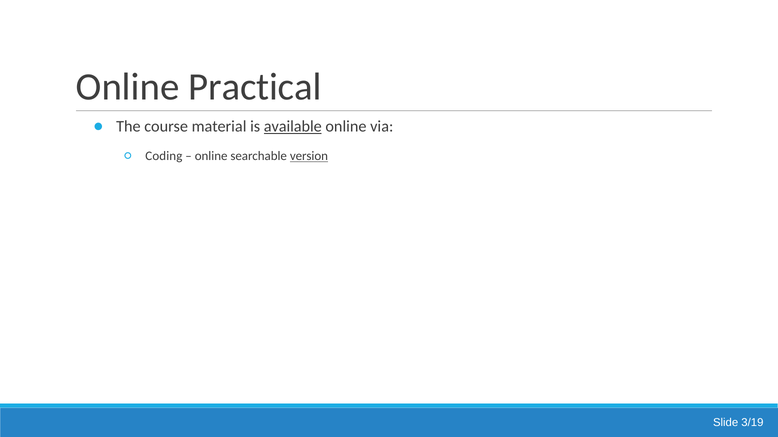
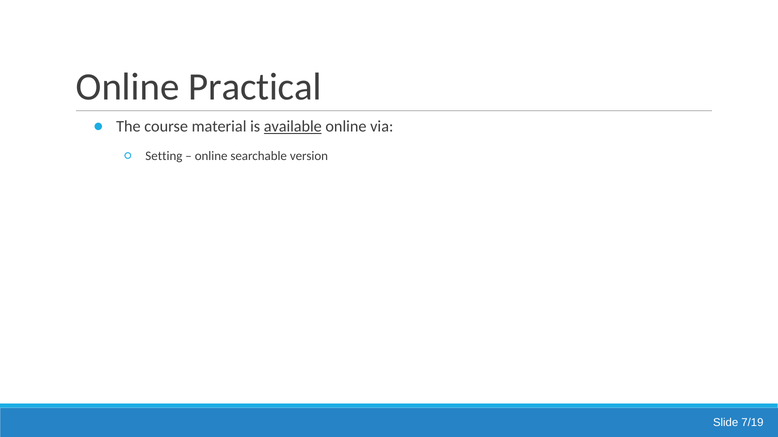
Coding: Coding -> Setting
version underline: present -> none
3/19: 3/19 -> 7/19
